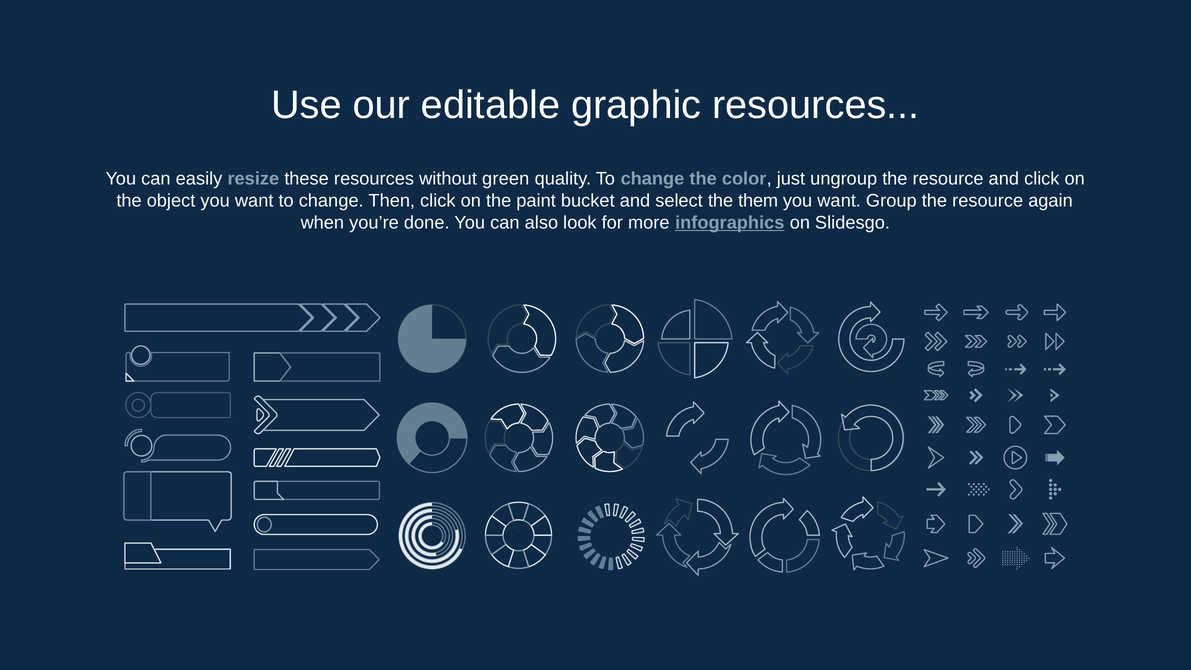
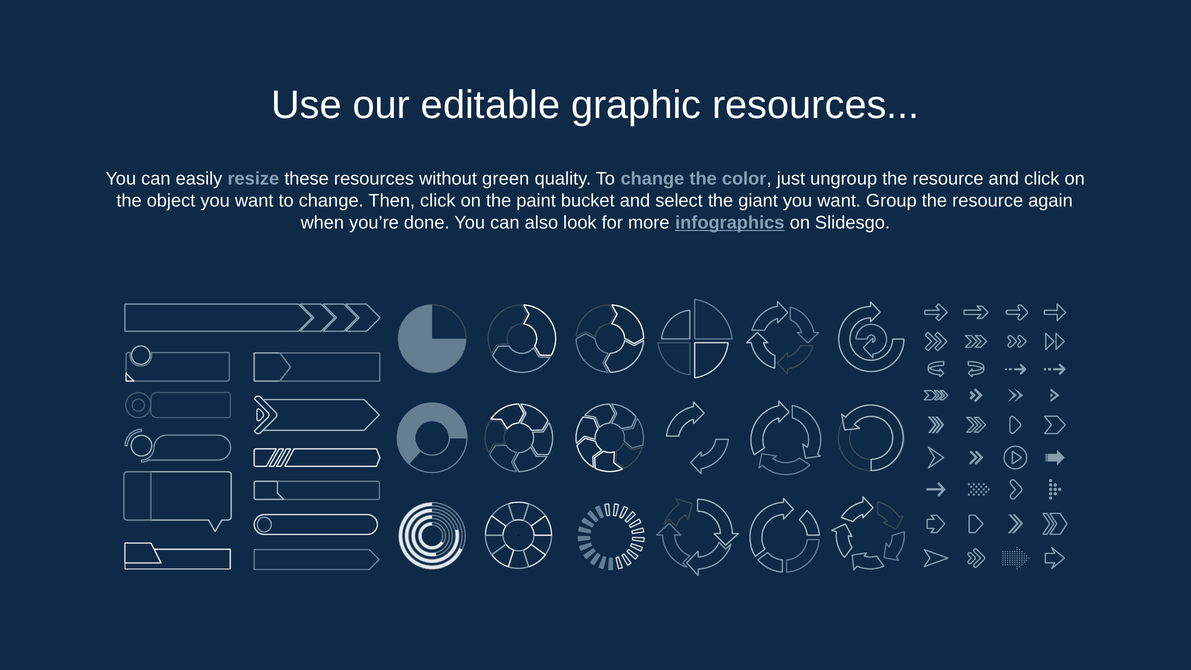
them: them -> giant
